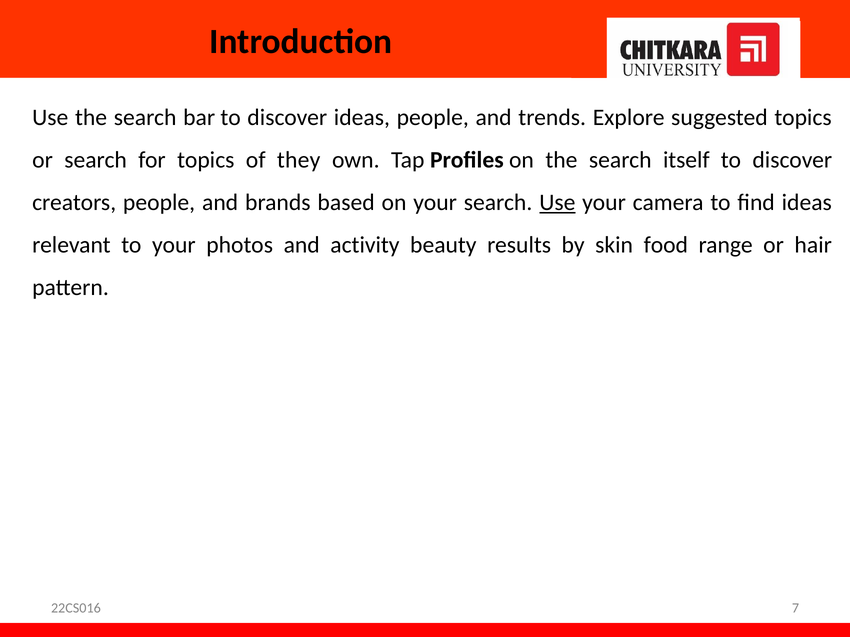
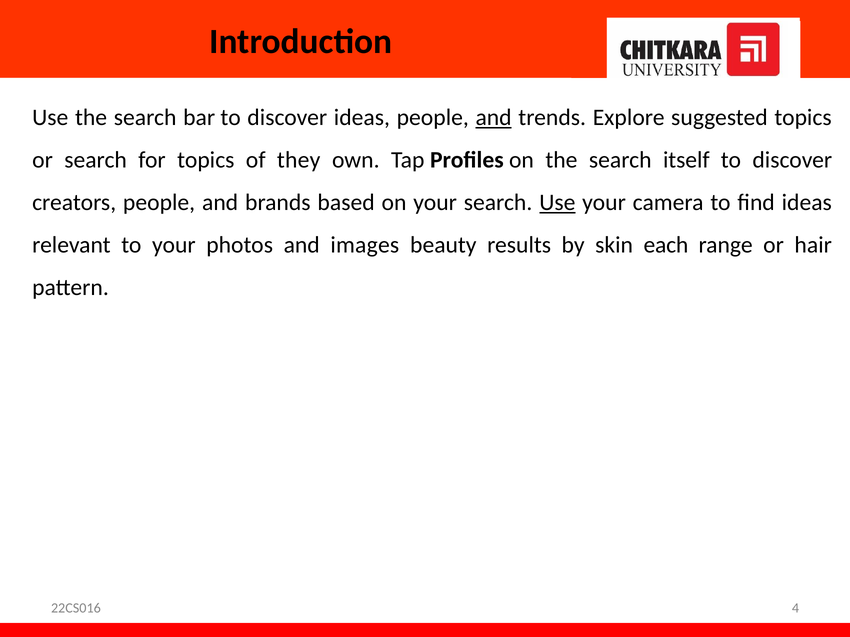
and at (494, 118) underline: none -> present
activity: activity -> images
food: food -> each
7: 7 -> 4
